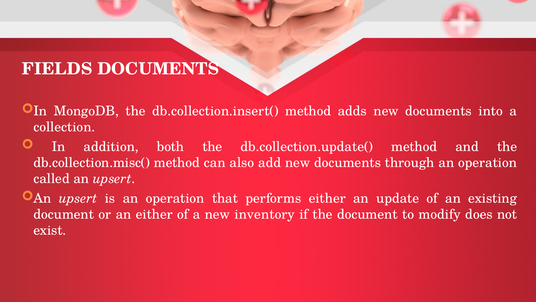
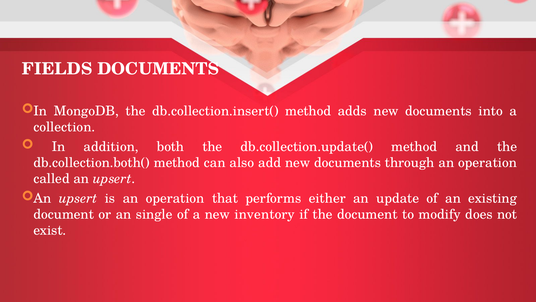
db.collection.misc(: db.collection.misc( -> db.collection.both(
an either: either -> single
